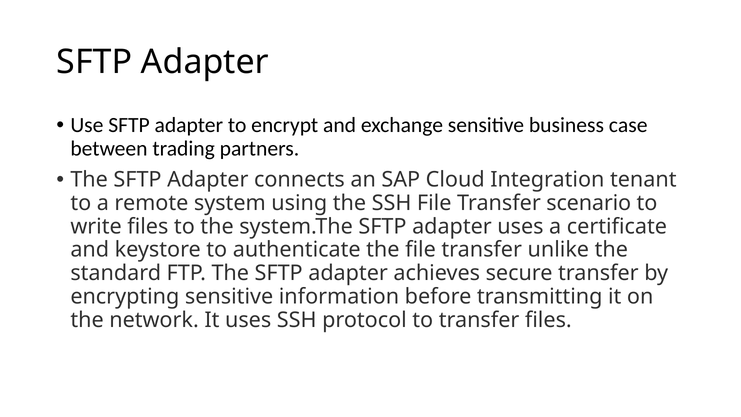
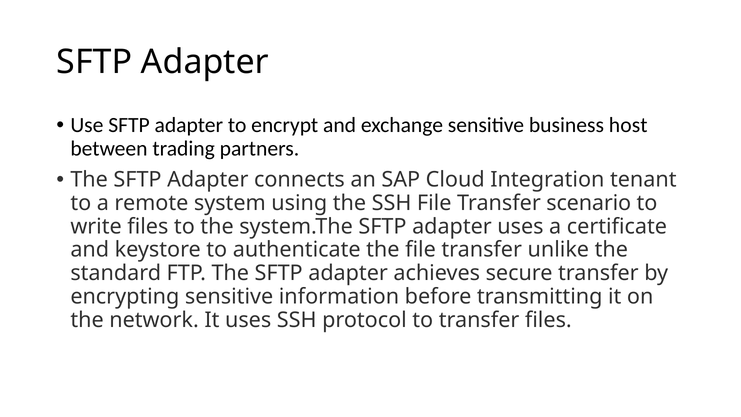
case: case -> host
